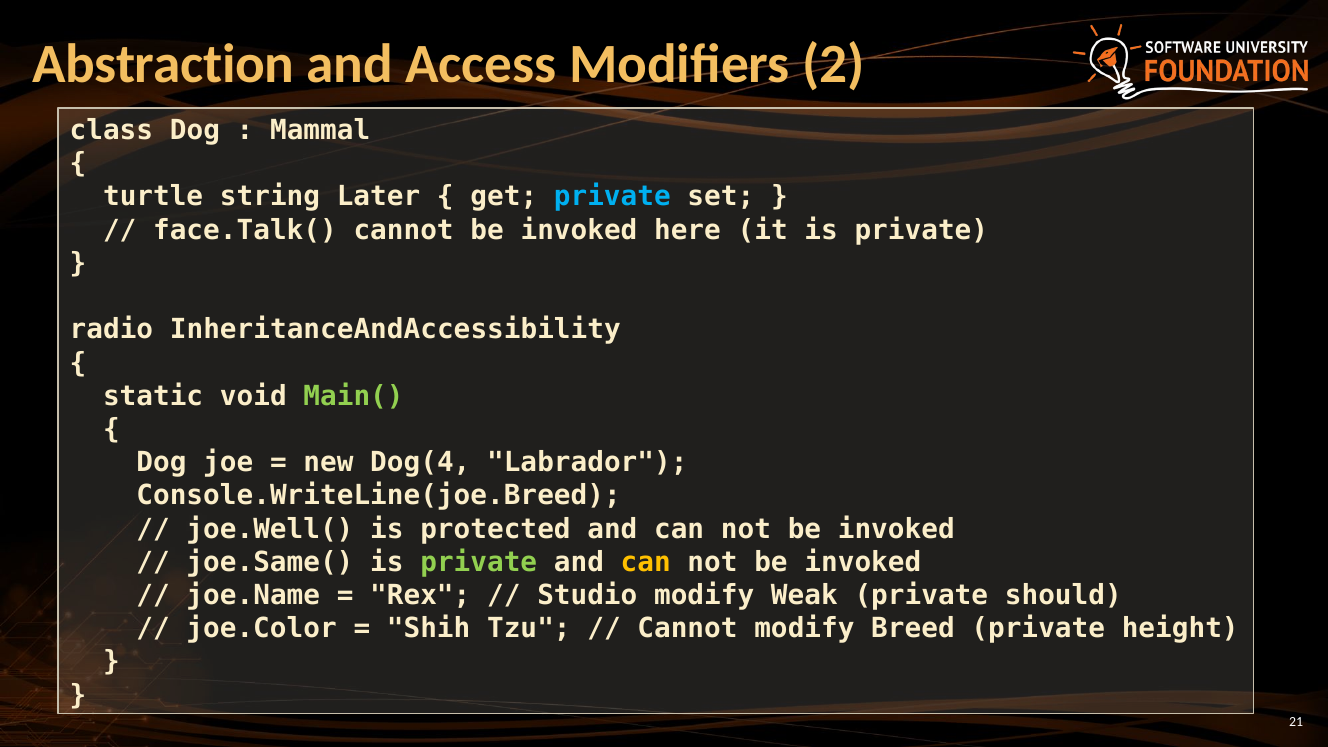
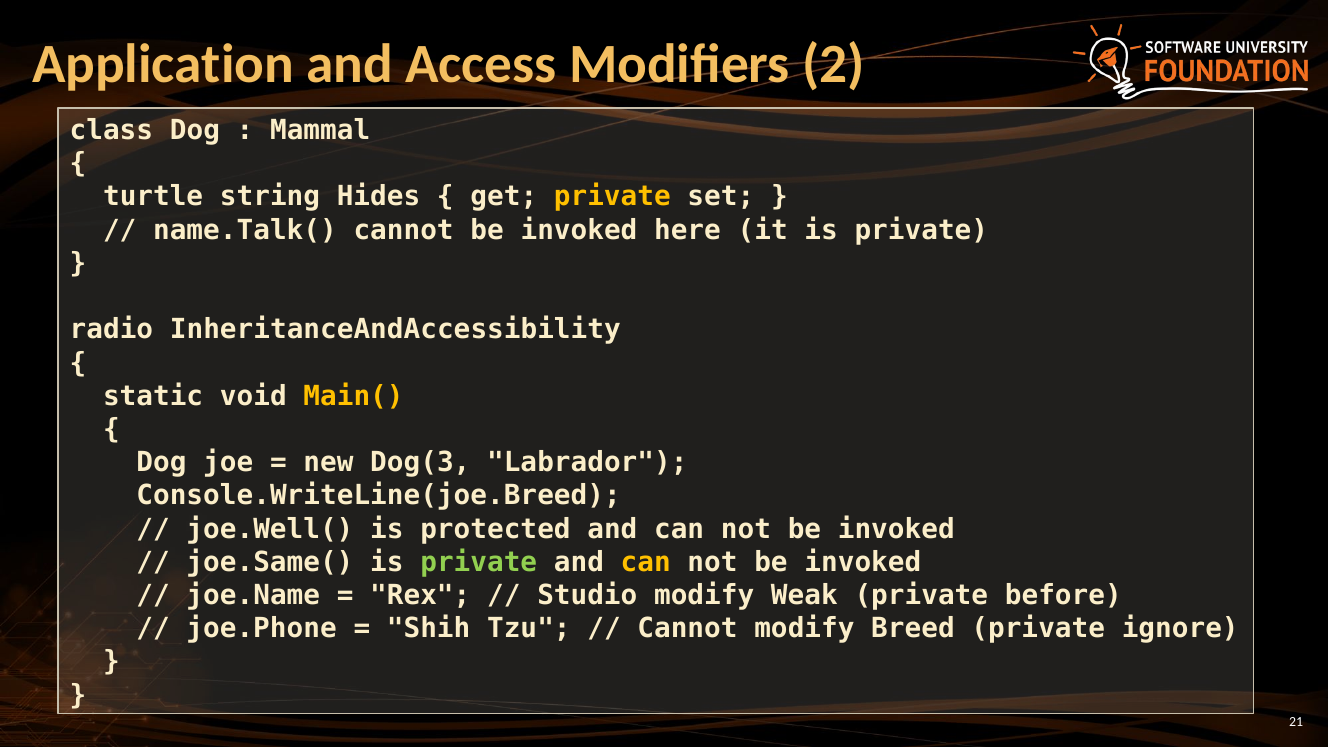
Abstraction: Abstraction -> Application
Later: Later -> Hides
private at (612, 197) colour: light blue -> yellow
face.Talk(: face.Talk( -> name.Talk(
Main( colour: light green -> yellow
Dog(4: Dog(4 -> Dog(3
should: should -> before
joe.Color: joe.Color -> joe.Phone
height: height -> ignore
